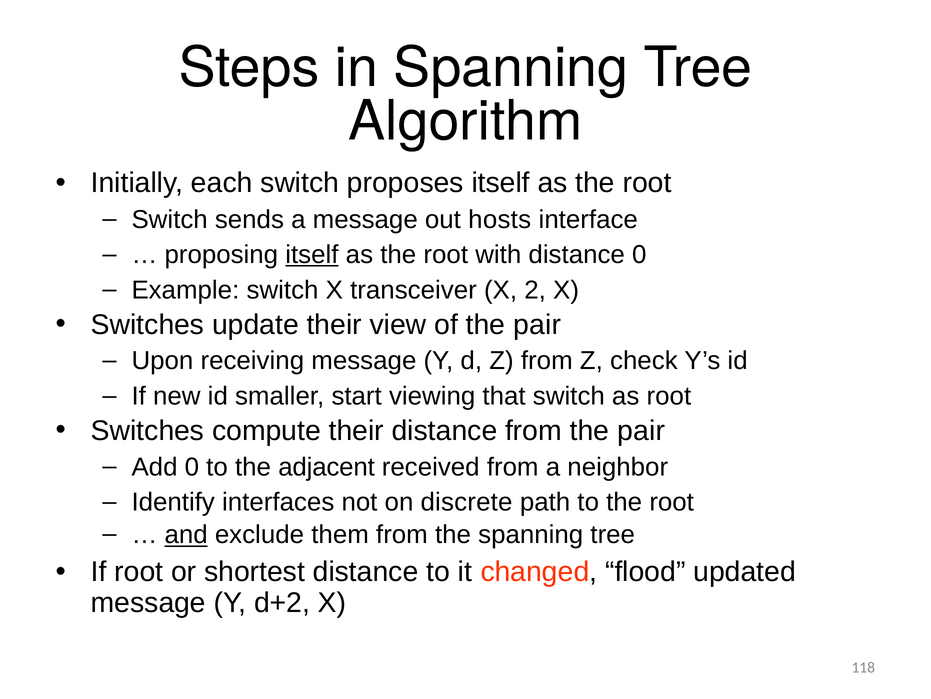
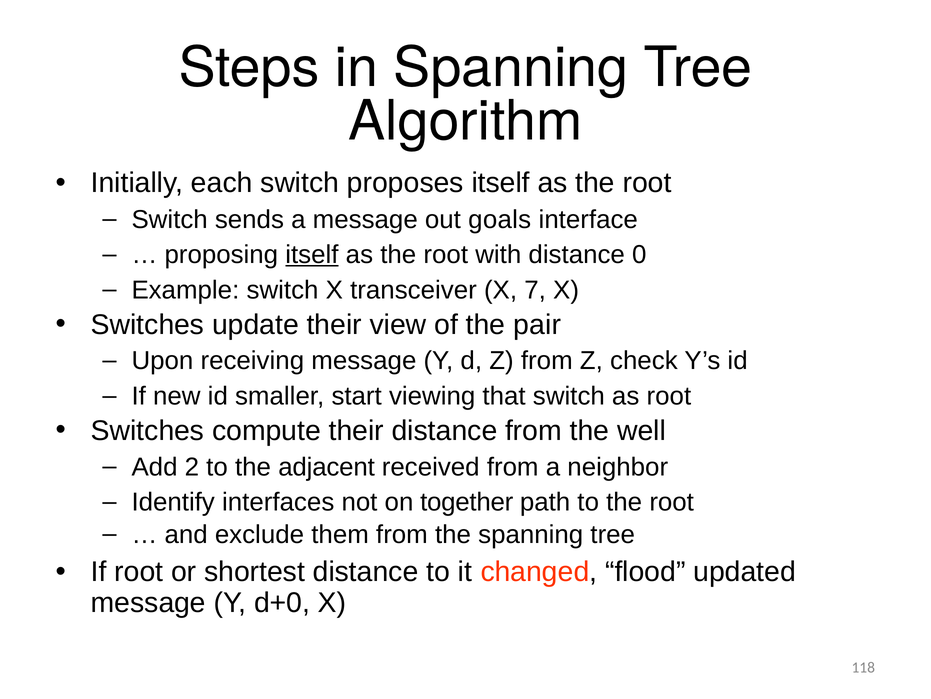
hosts: hosts -> goals
2: 2 -> 7
from the pair: pair -> well
Add 0: 0 -> 2
discrete: discrete -> together
and underline: present -> none
d+2: d+2 -> d+0
